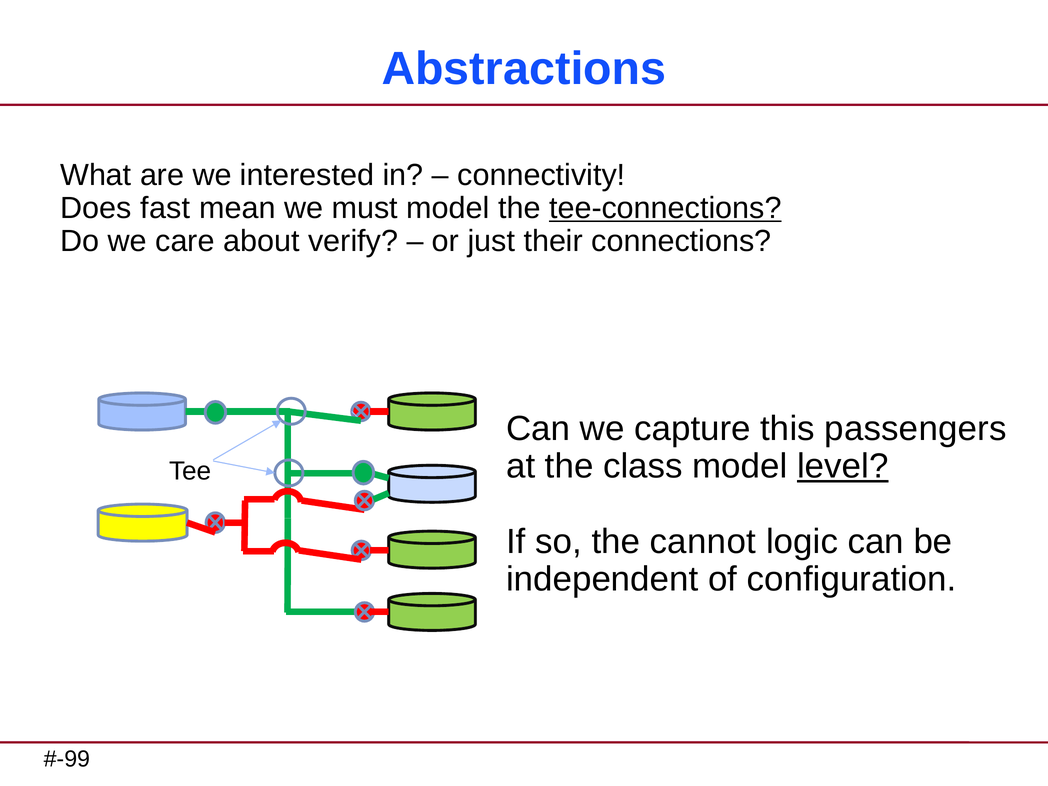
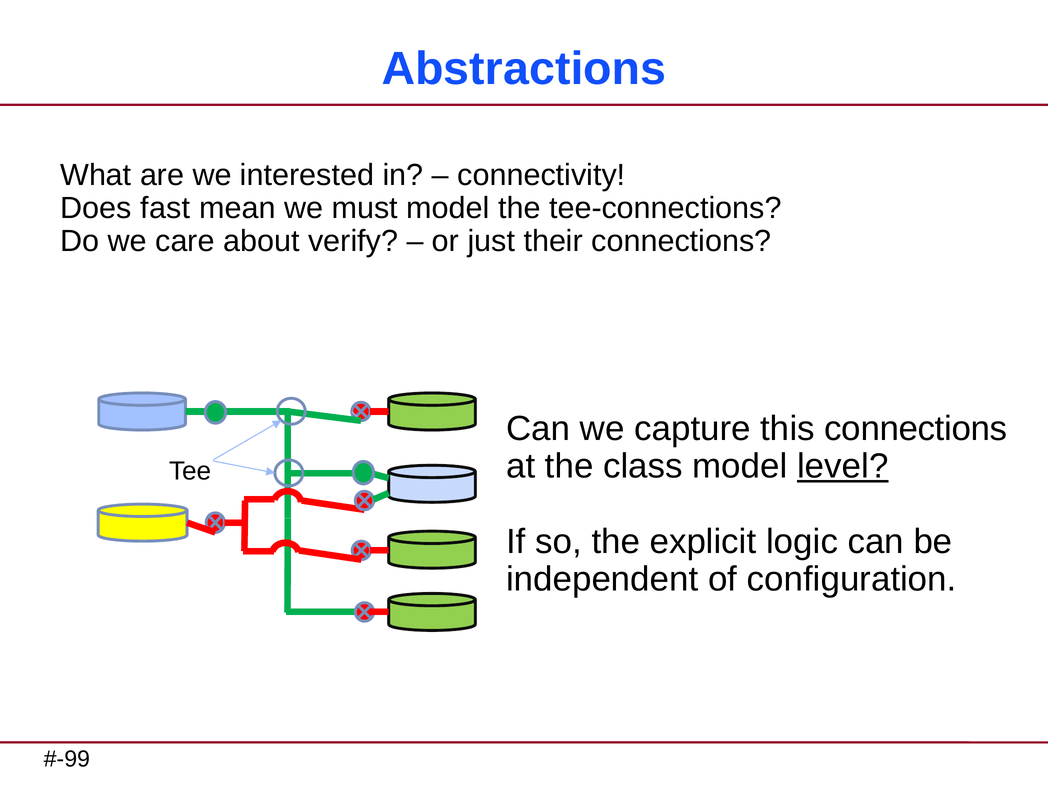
tee-connections underline: present -> none
this passengers: passengers -> connections
cannot: cannot -> explicit
